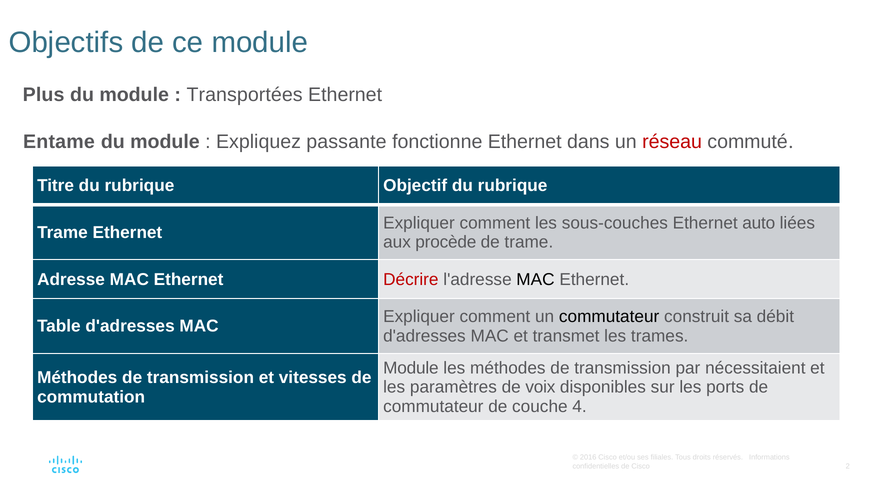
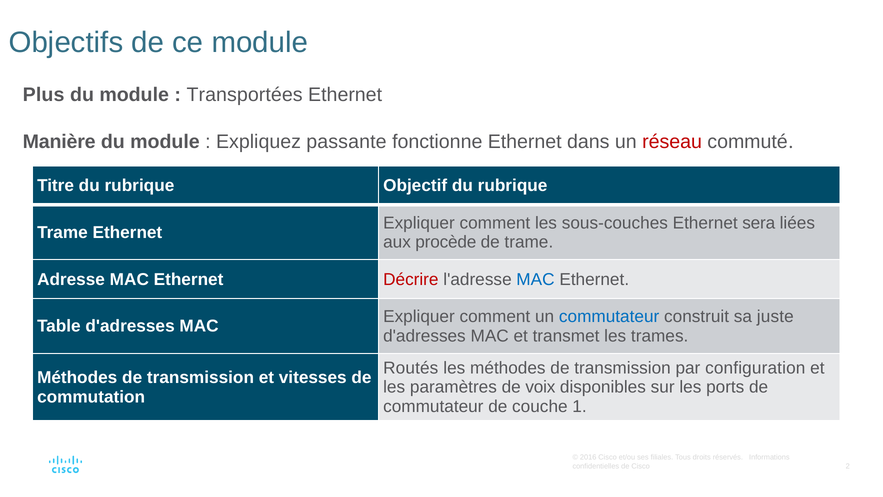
Entame: Entame -> Manière
auto: auto -> sera
MAC at (535, 279) colour: black -> blue
commutateur at (609, 316) colour: black -> blue
débit: débit -> juste
Module at (411, 368): Module -> Routés
nécessitaient: nécessitaient -> configuration
4: 4 -> 1
